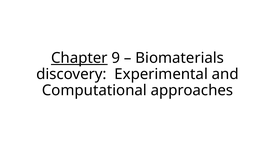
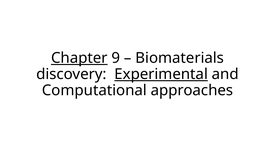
Experimental underline: none -> present
